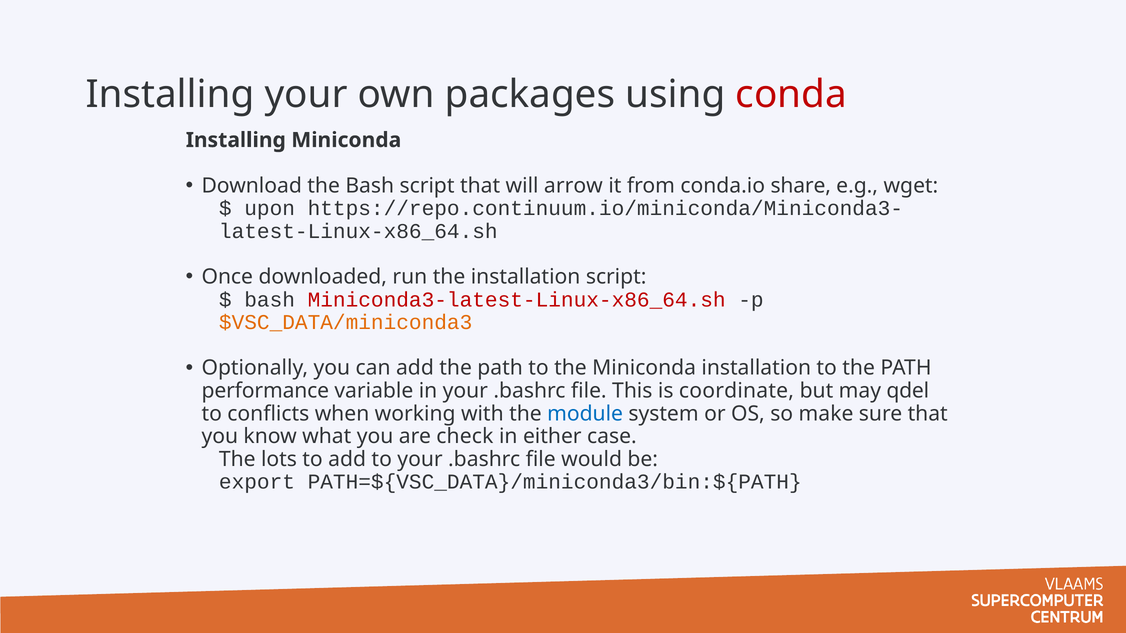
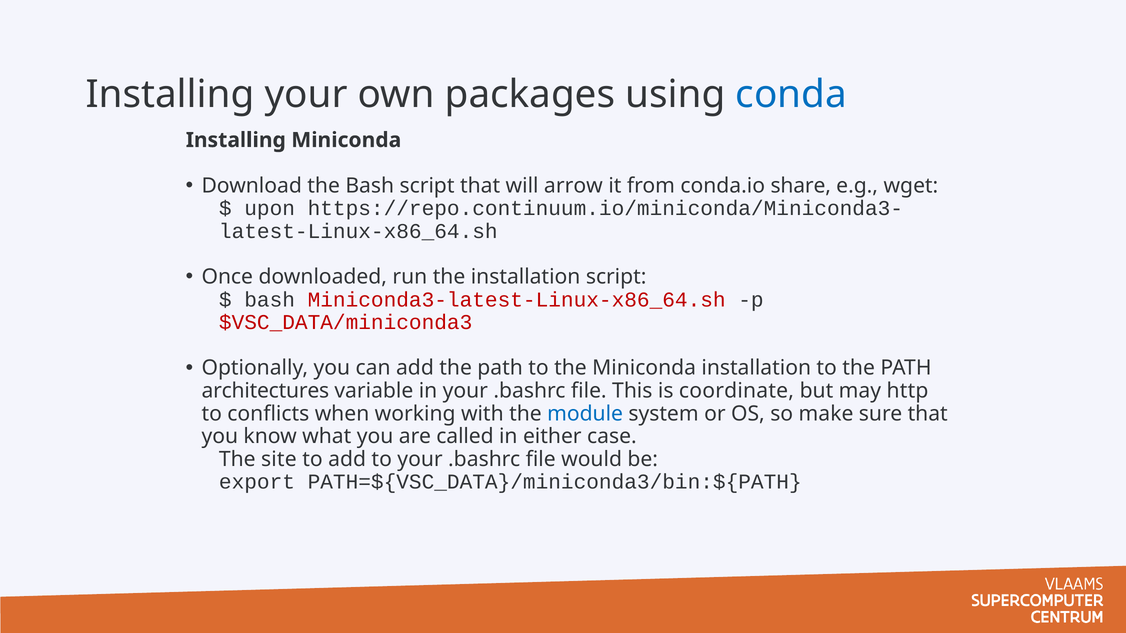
conda colour: red -> blue
$VSC_DATA/miniconda3 colour: orange -> red
performance: performance -> architectures
qdel: qdel -> http
check: check -> called
lots: lots -> site
